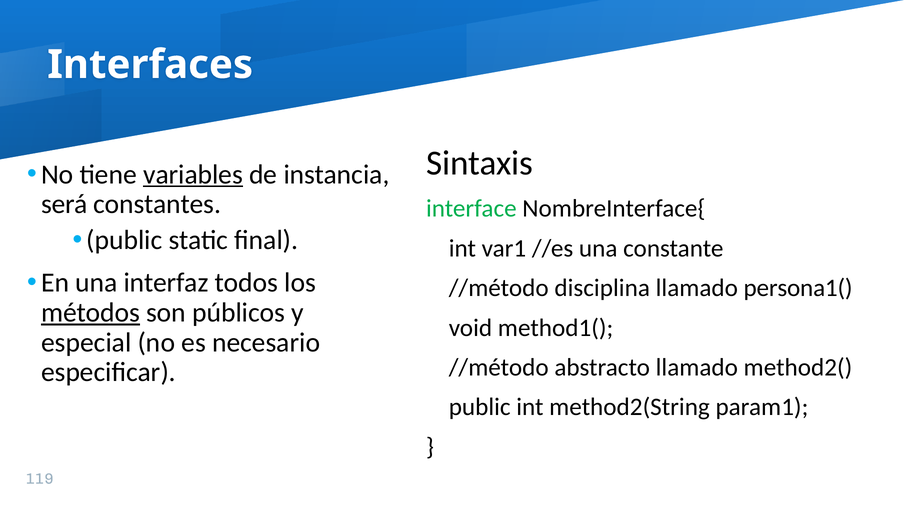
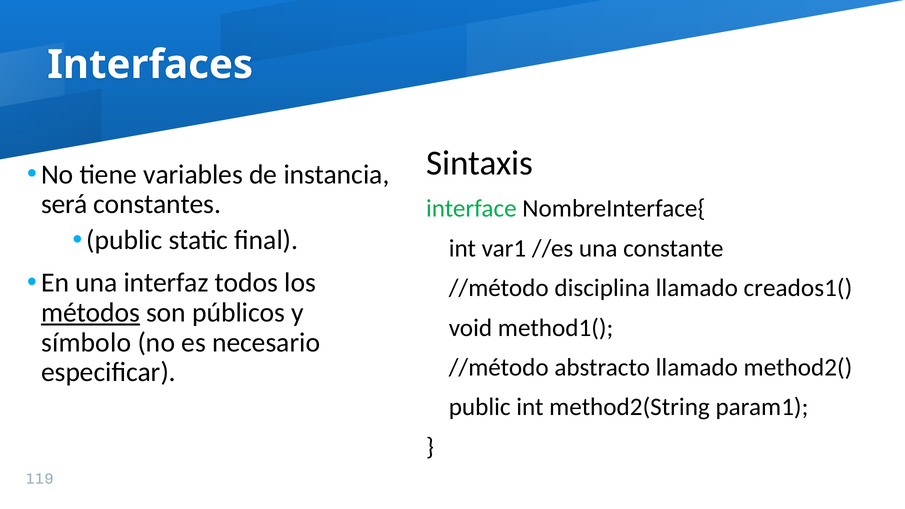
variables underline: present -> none
persona1(: persona1( -> creados1(
especial: especial -> símbolo
